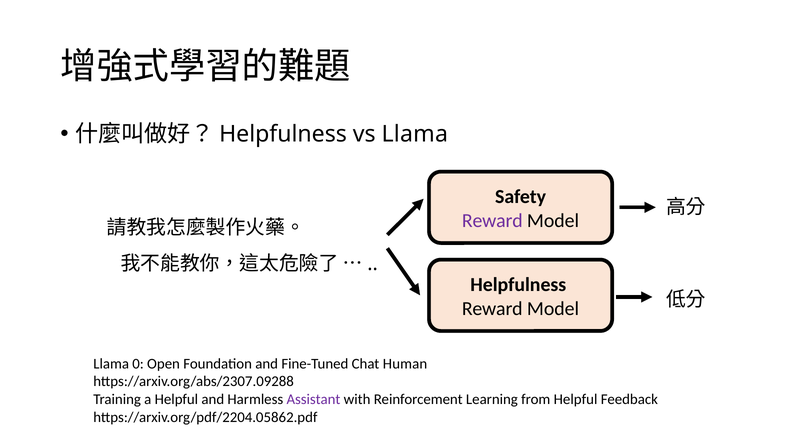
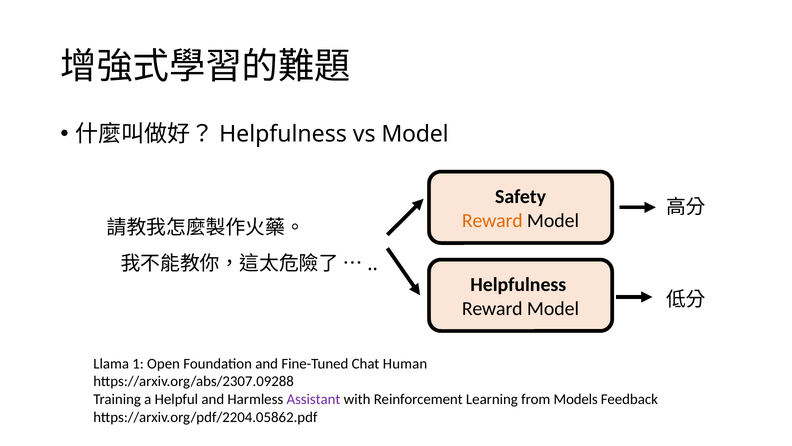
vs Llama: Llama -> Model
Reward at (492, 220) colour: purple -> orange
0: 0 -> 1
from Helpful: Helpful -> Models
